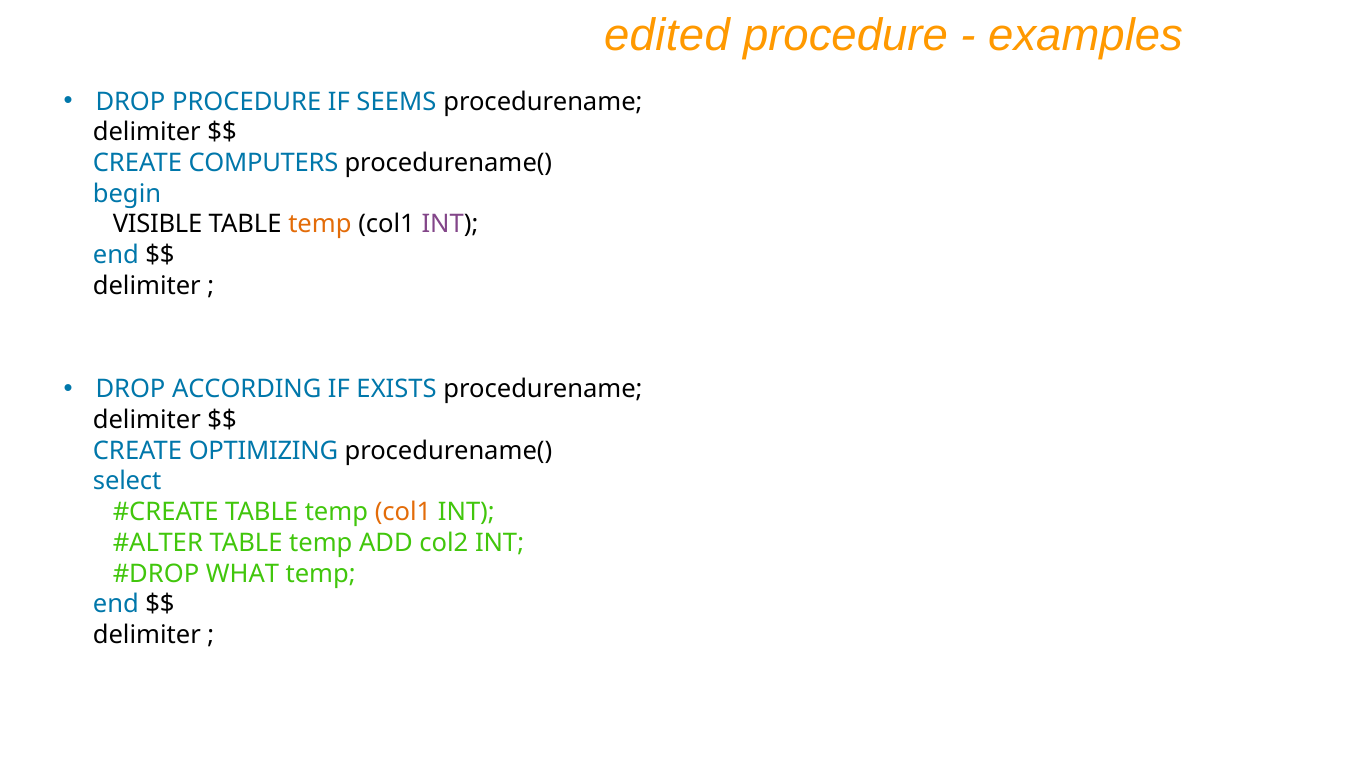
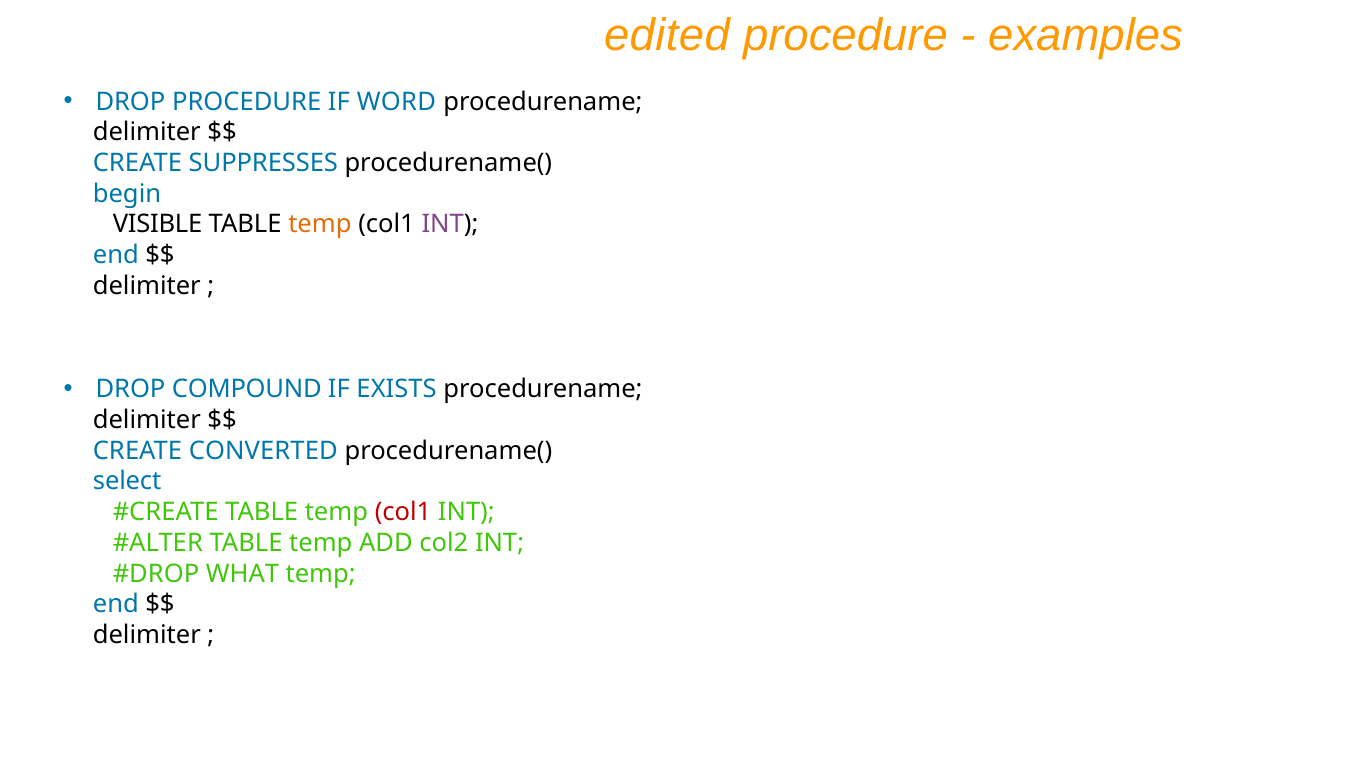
SEEMS: SEEMS -> WORD
COMPUTERS: COMPUTERS -> SUPPRESSES
ACCORDING: ACCORDING -> COMPOUND
OPTIMIZING: OPTIMIZING -> CONVERTED
col1 at (403, 512) colour: orange -> red
